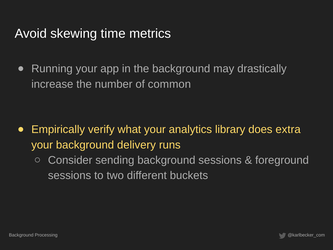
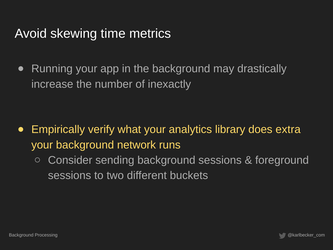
common: common -> inexactly
delivery: delivery -> network
